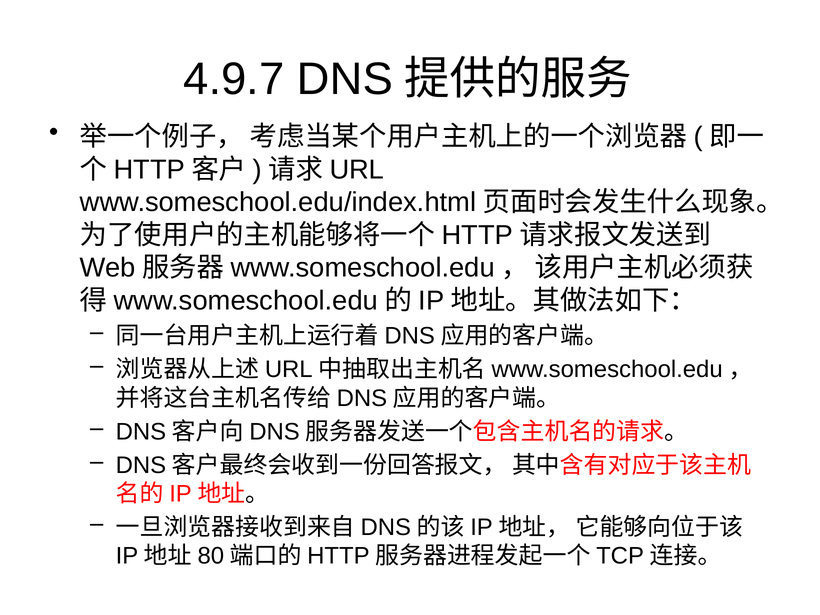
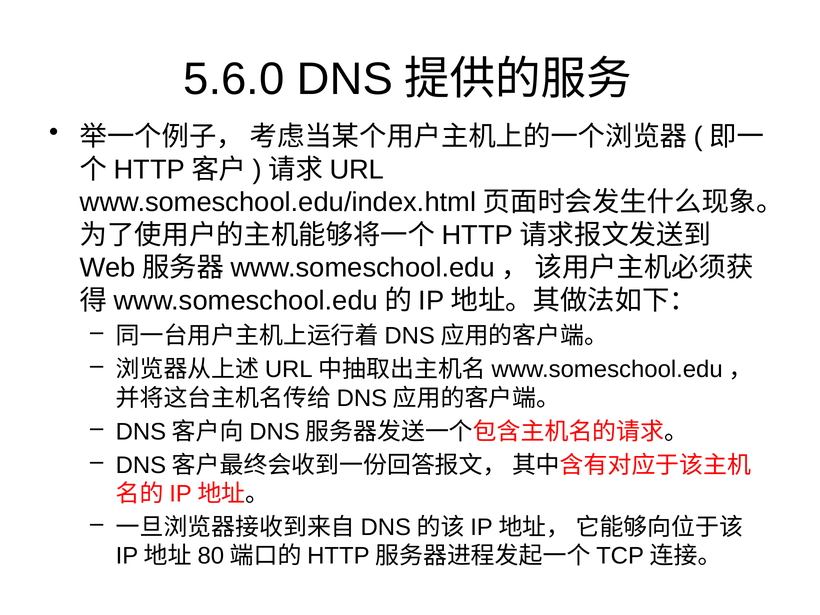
4.9.7: 4.9.7 -> 5.6.0
